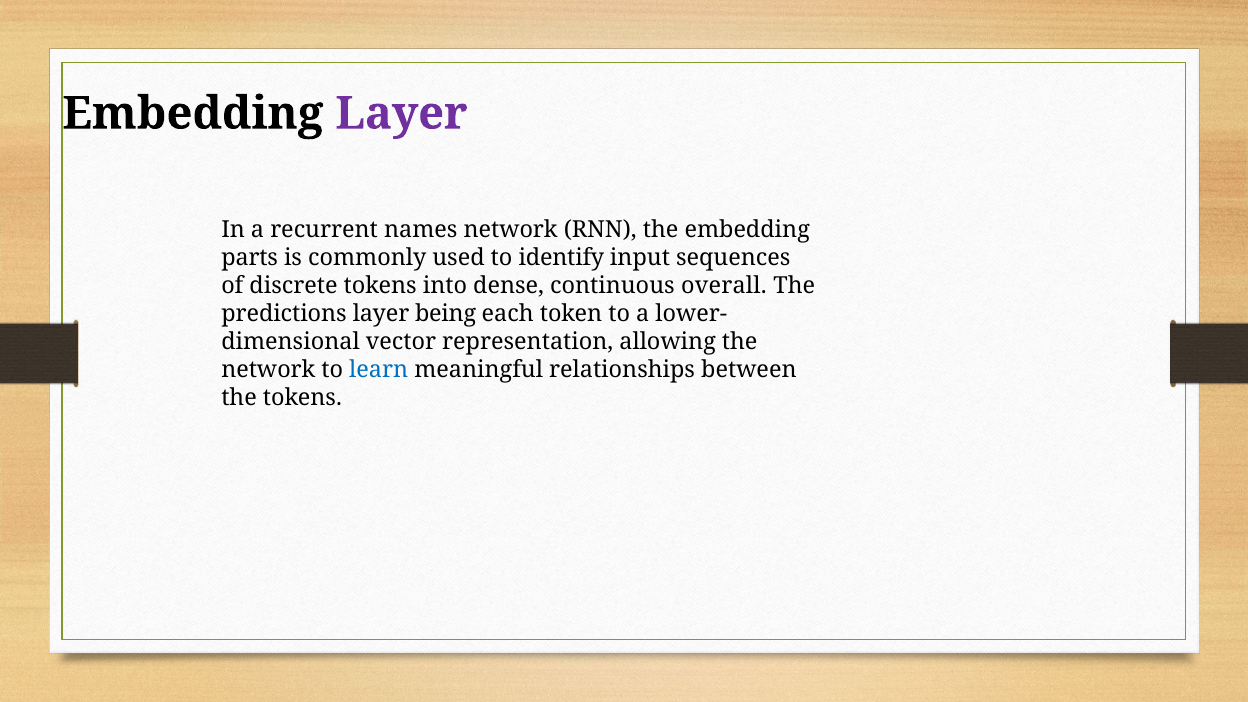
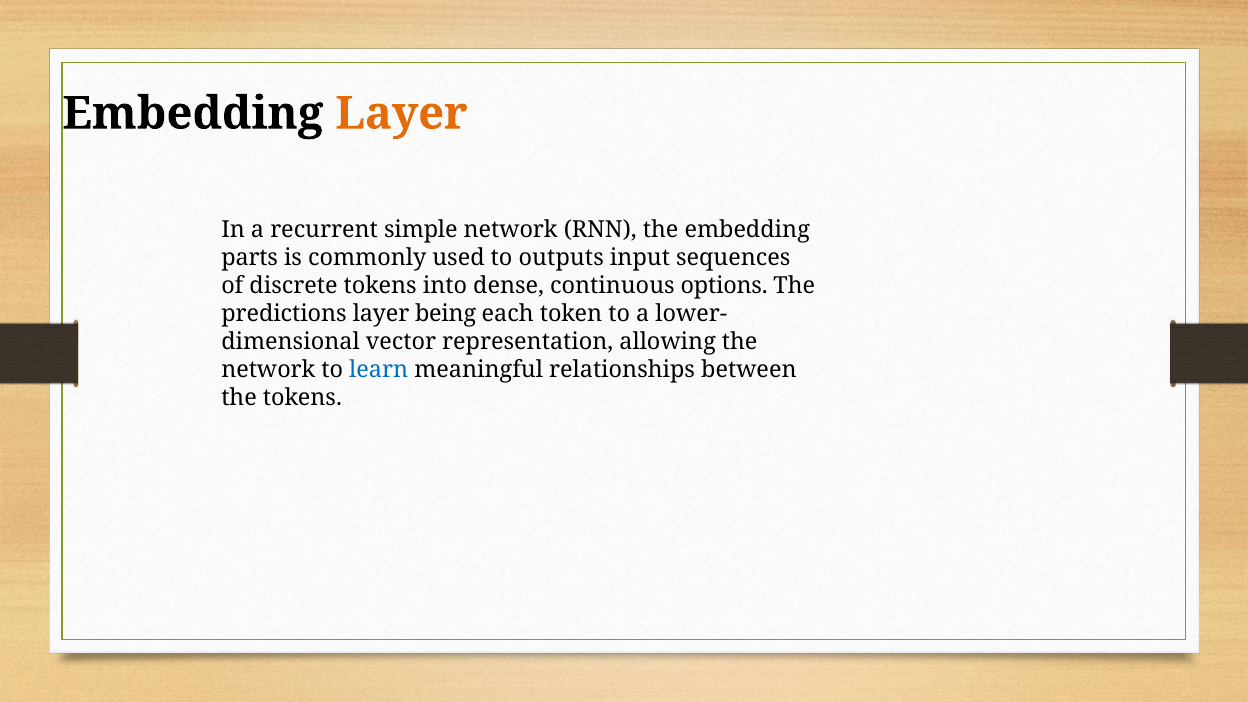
Layer at (401, 114) colour: purple -> orange
names: names -> simple
identify: identify -> outputs
overall: overall -> options
